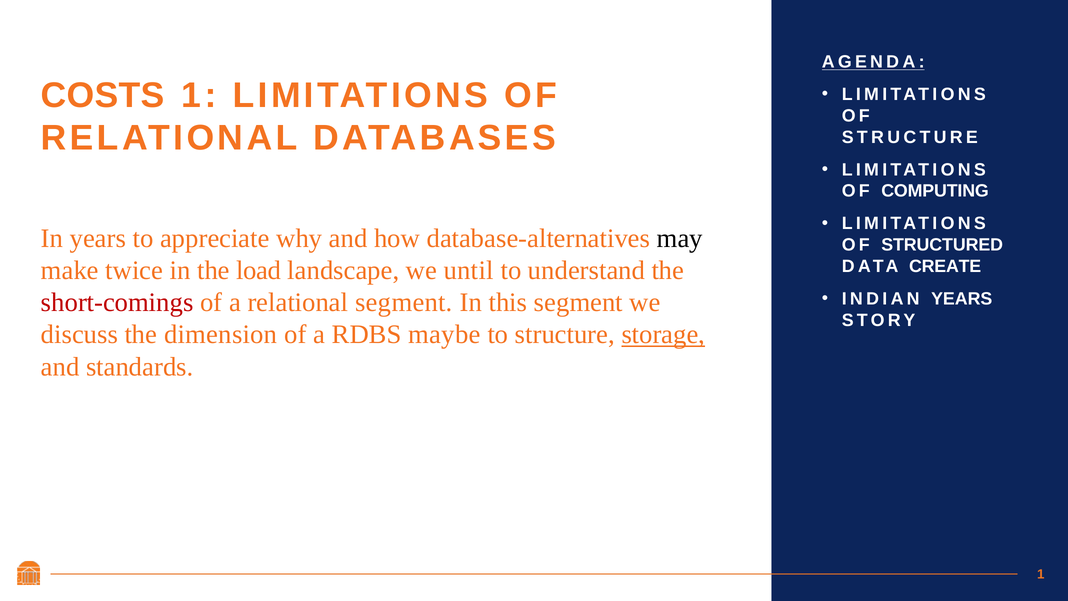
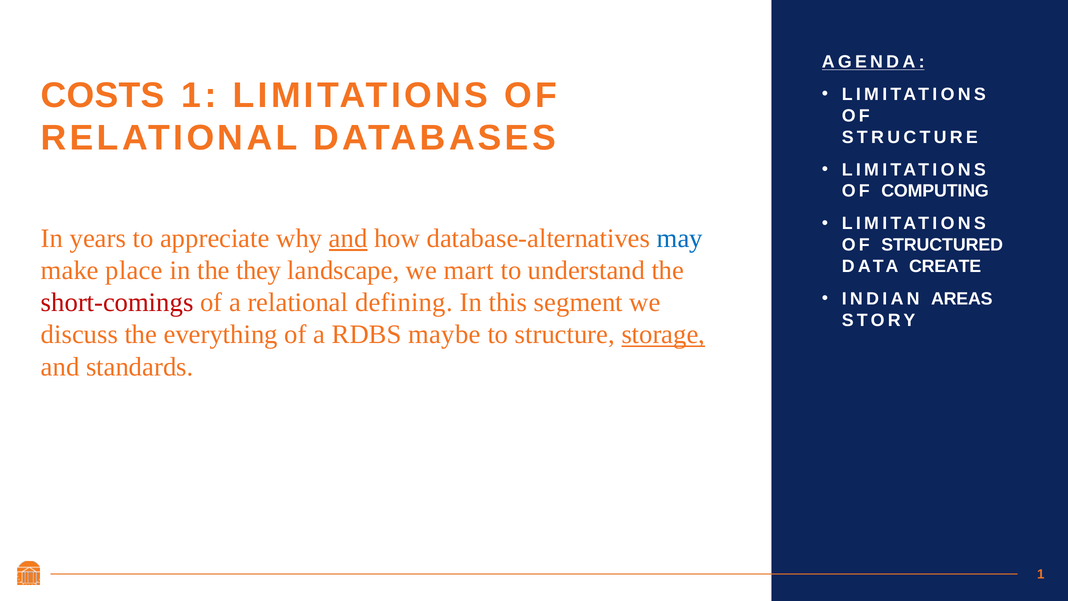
and at (348, 238) underline: none -> present
may colour: black -> blue
twice: twice -> place
load: load -> they
until: until -> mart
INDIAN YEARS: YEARS -> AREAS
relational segment: segment -> defining
dimension: dimension -> everything
